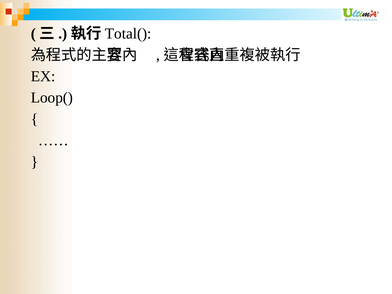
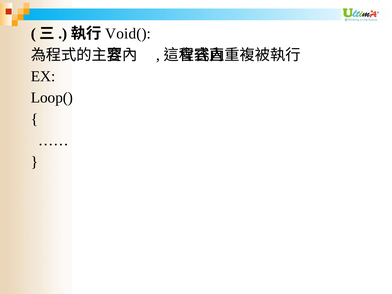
Total(: Total( -> Void(
